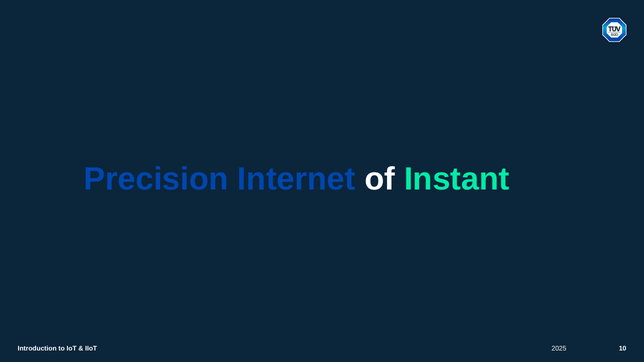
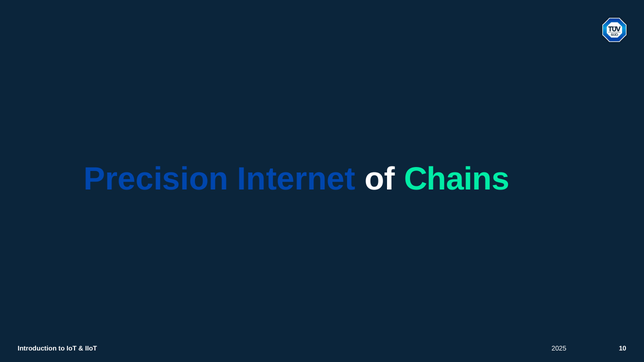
Instant: Instant -> Chains
